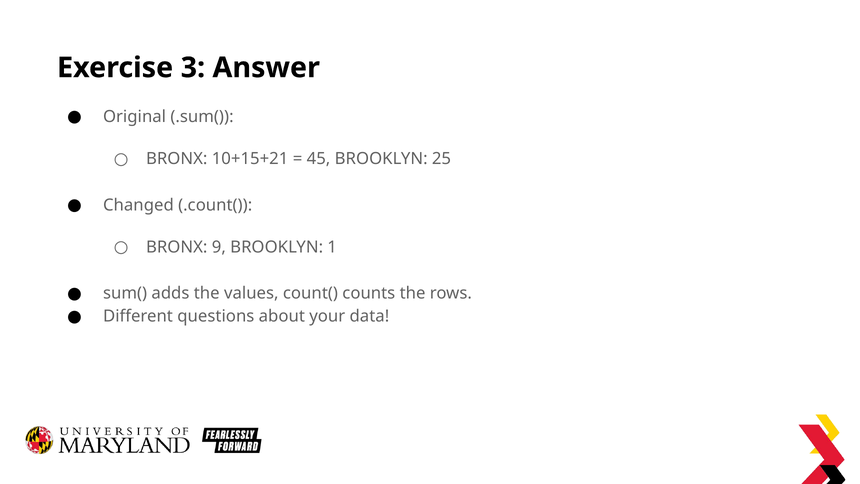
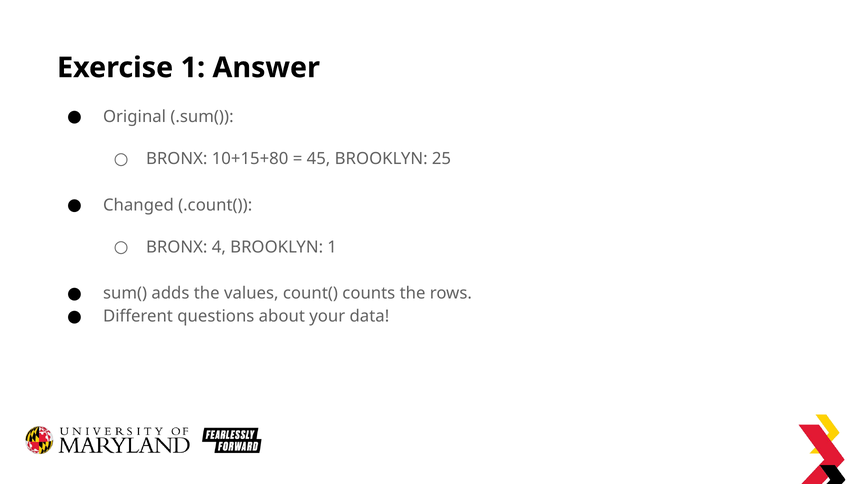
Exercise 3: 3 -> 1
10+15+21: 10+15+21 -> 10+15+80
9: 9 -> 4
